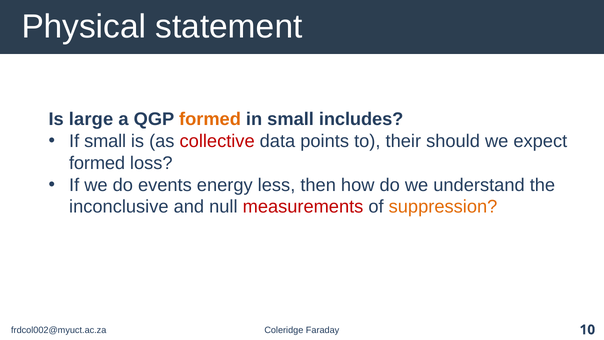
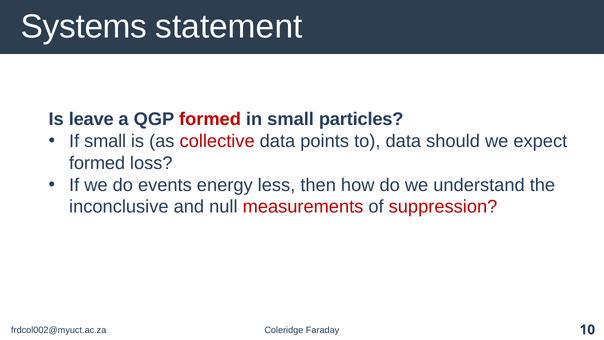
Physical: Physical -> Systems
large: large -> leave
formed at (210, 119) colour: orange -> red
includes: includes -> particles
to their: their -> data
suppression colour: orange -> red
